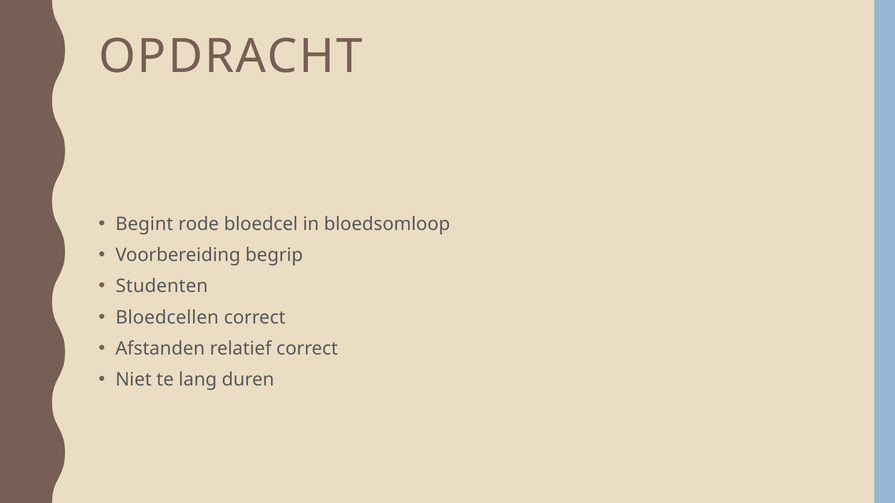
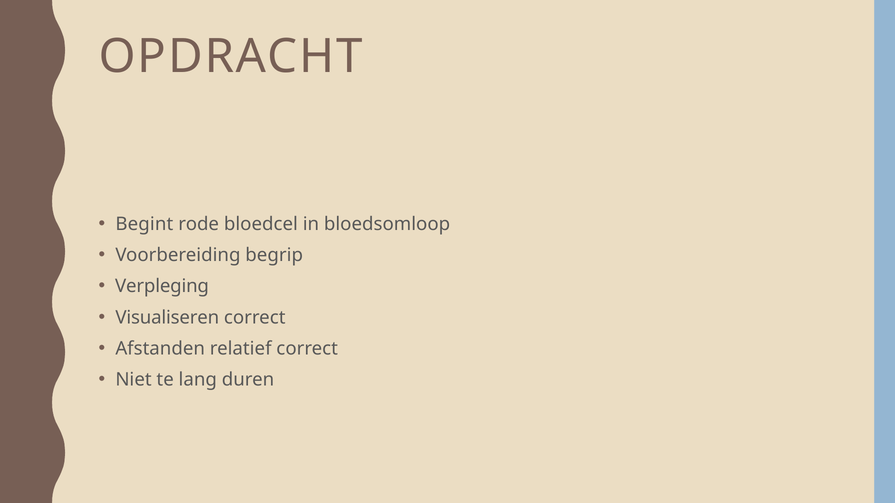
Studenten: Studenten -> Verpleging
Bloedcellen: Bloedcellen -> Visualiseren
